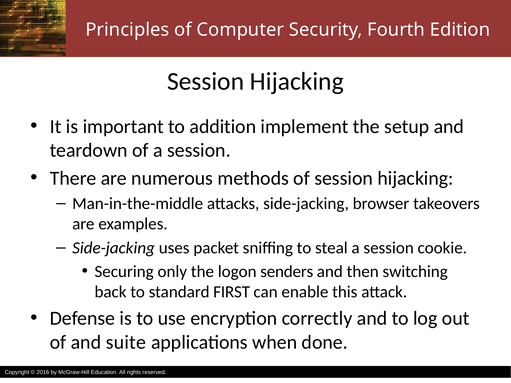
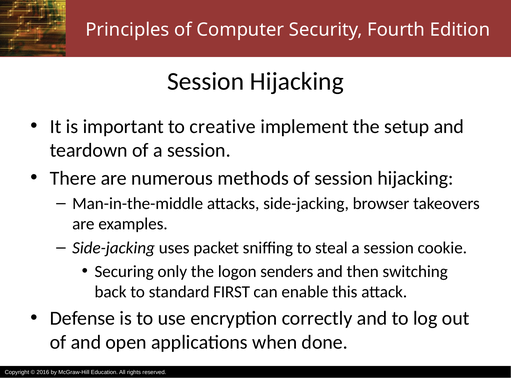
addition: addition -> creative
suite: suite -> open
